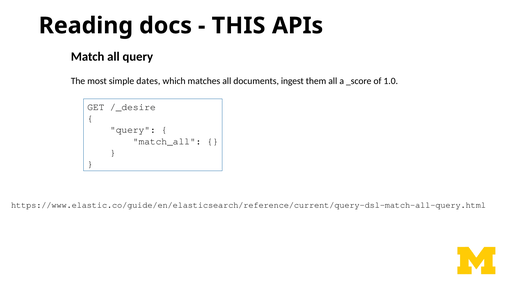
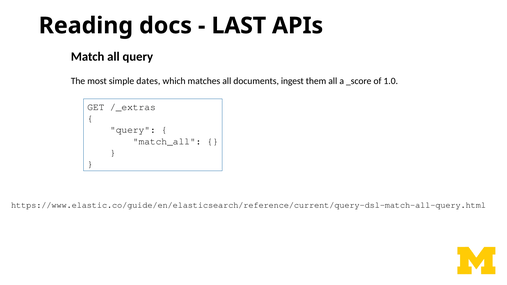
THIS: THIS -> LAST
/_desire: /_desire -> /_extras
